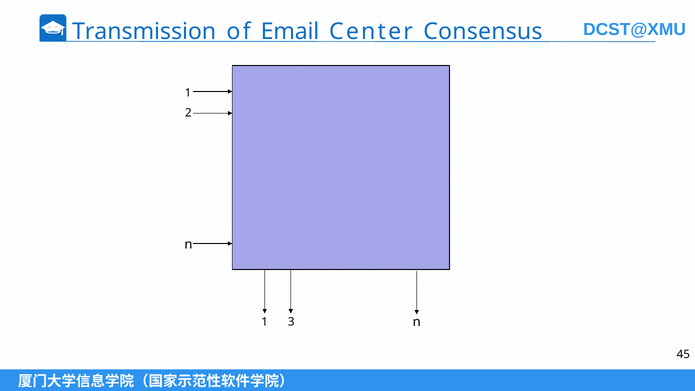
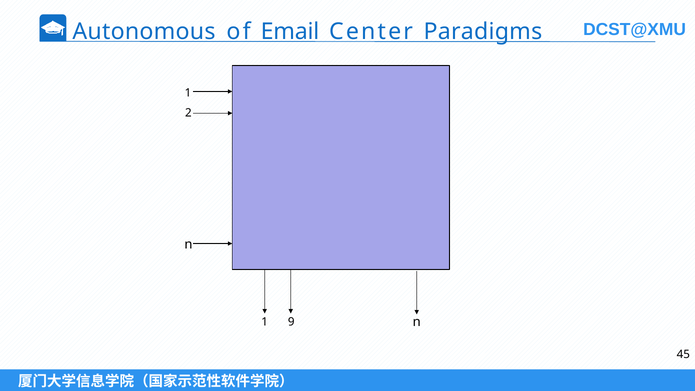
Transmission: Transmission -> Autonomous
Consensus: Consensus -> Paradigms
3: 3 -> 9
